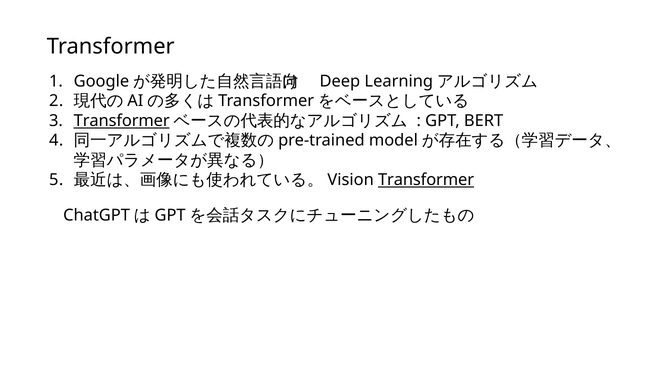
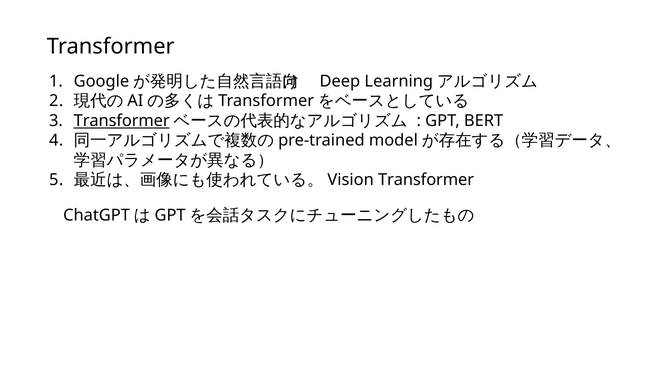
Transformer at (426, 180) underline: present -> none
